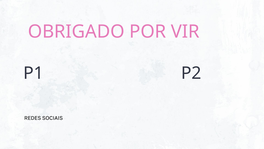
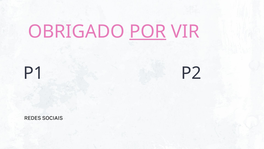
POR underline: none -> present
